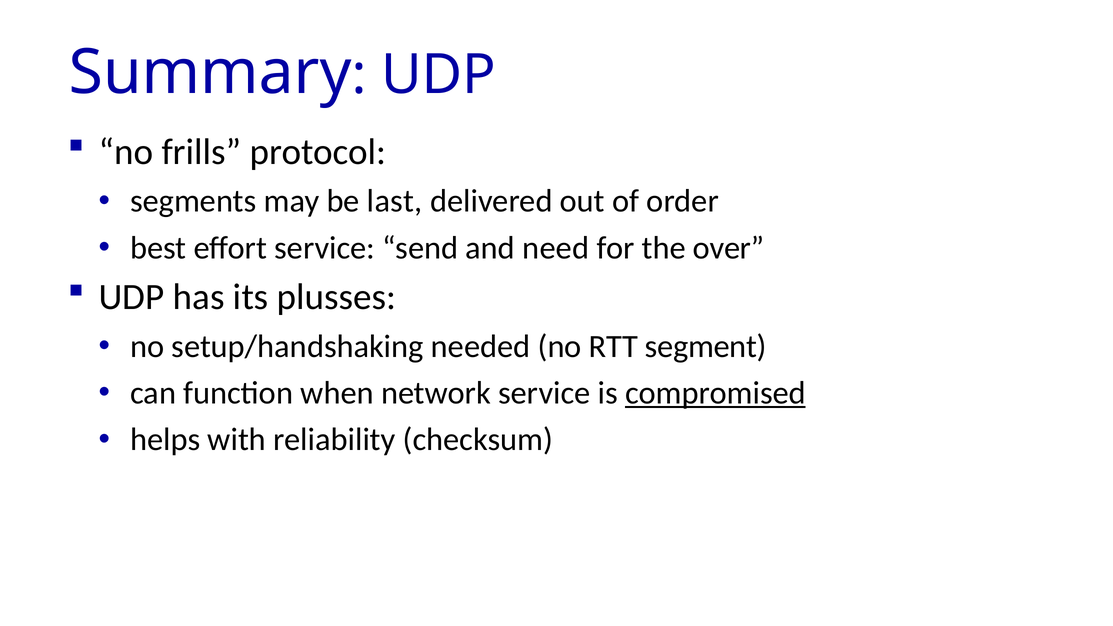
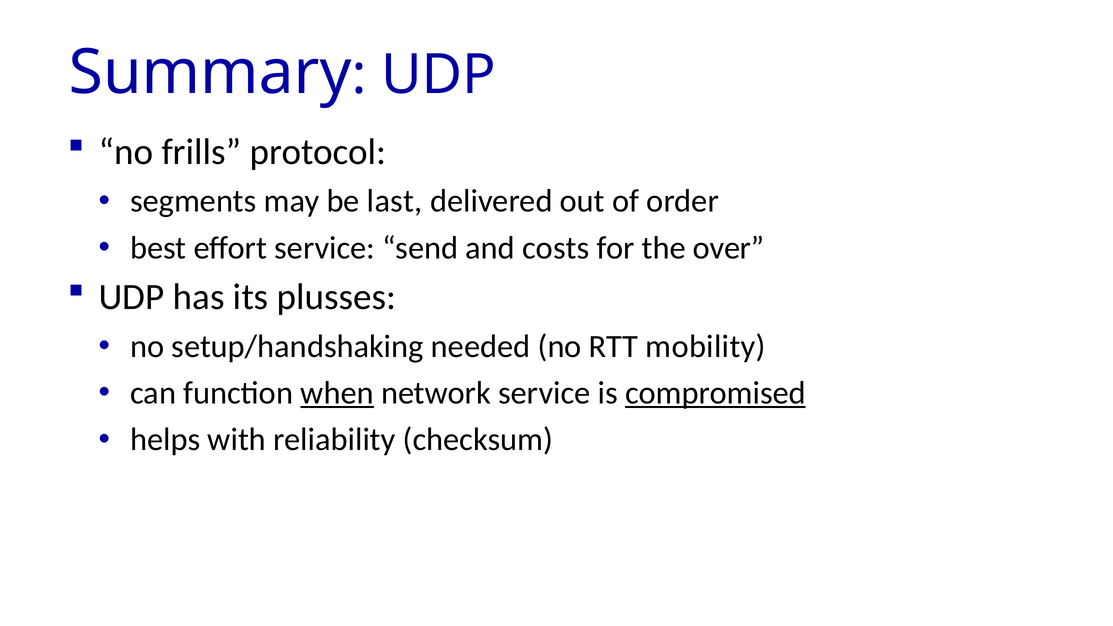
need: need -> costs
segment: segment -> mobility
when underline: none -> present
